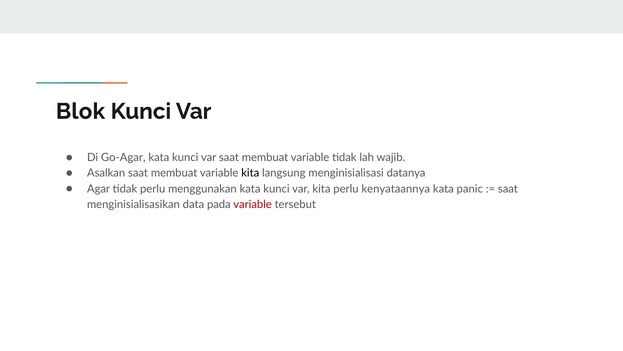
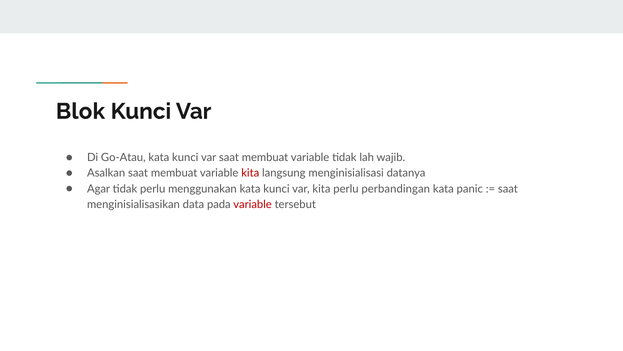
Go-Agar: Go-Agar -> Go-Atau
kita at (250, 173) colour: black -> red
kenyataannya: kenyataannya -> perbandingan
